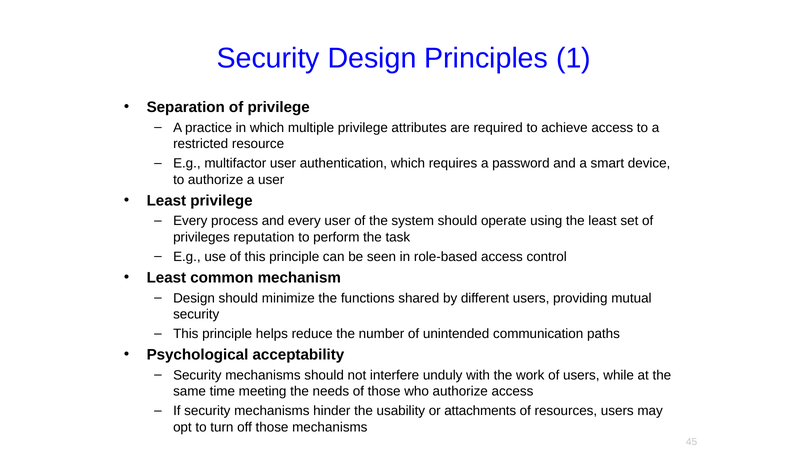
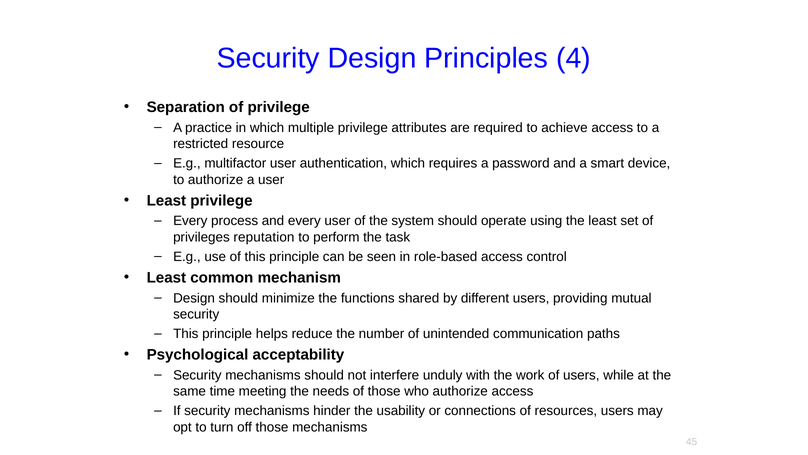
1: 1 -> 4
attachments: attachments -> connections
